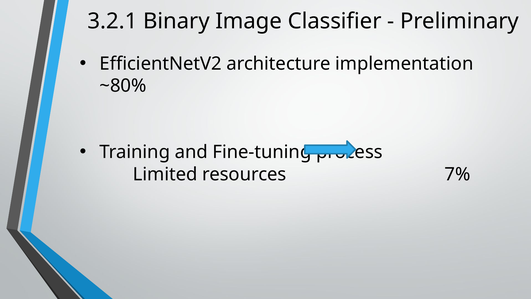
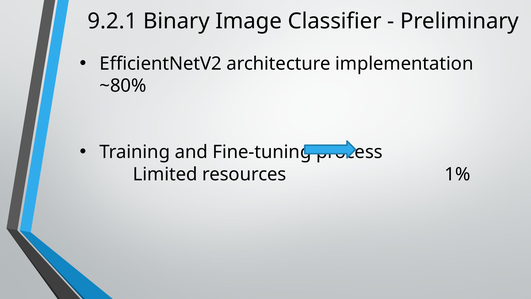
3.2.1: 3.2.1 -> 9.2.1
7%: 7% -> 1%
